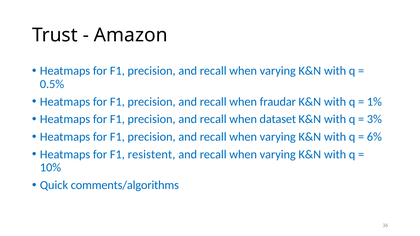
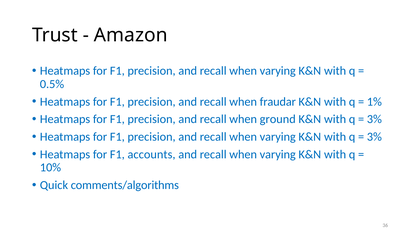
dataset: dataset -> ground
6% at (374, 137): 6% -> 3%
resistent: resistent -> accounts
